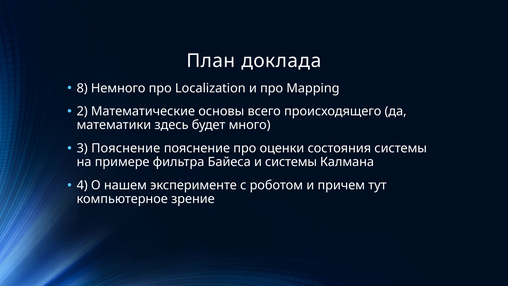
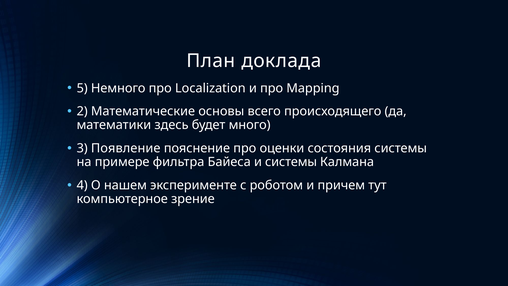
8: 8 -> 5
3 Пояснение: Пояснение -> Появление
